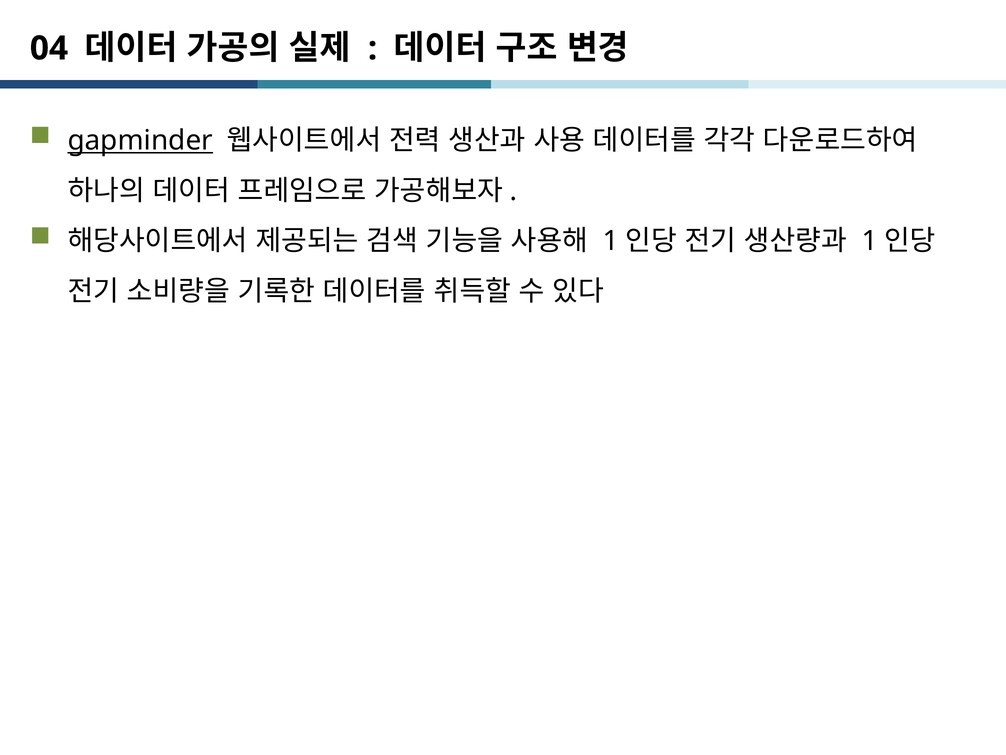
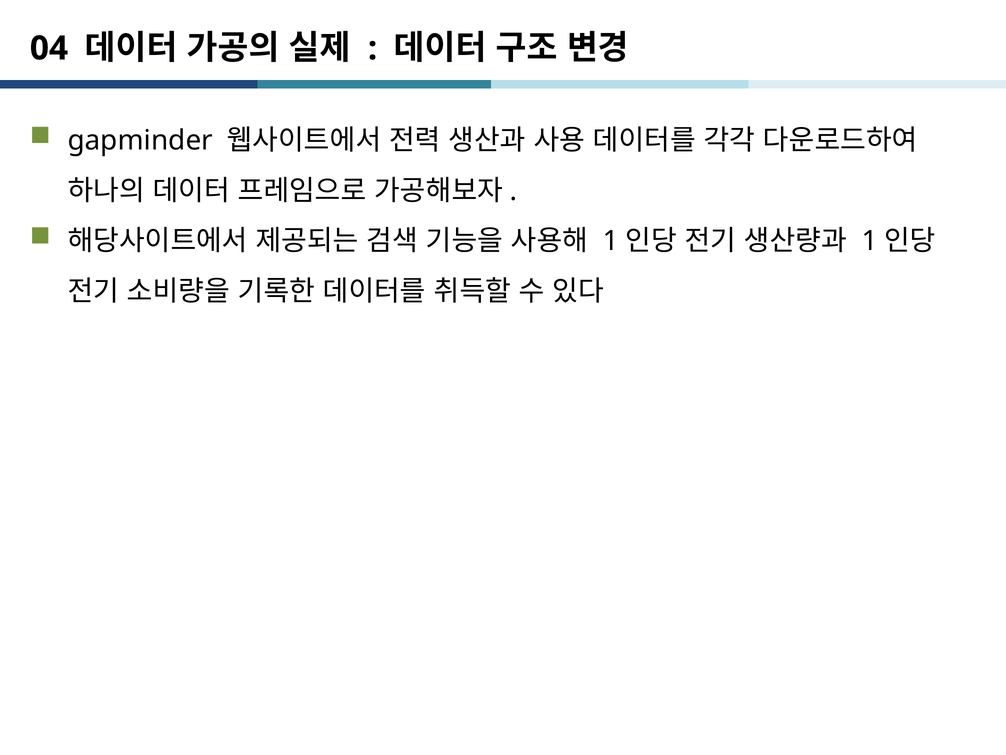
gapminder underline: present -> none
